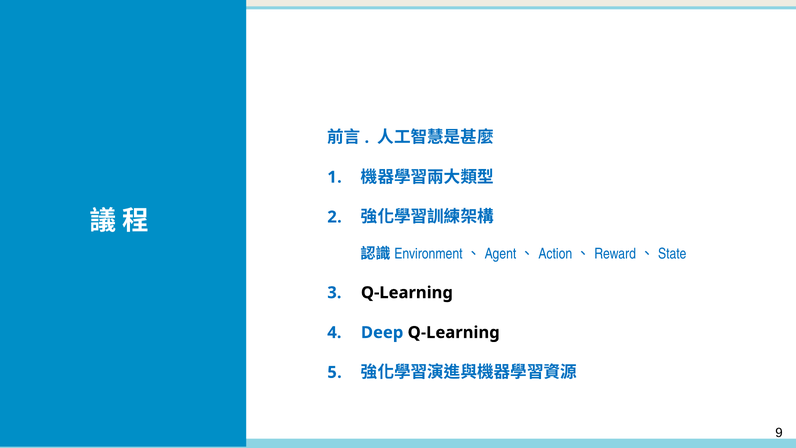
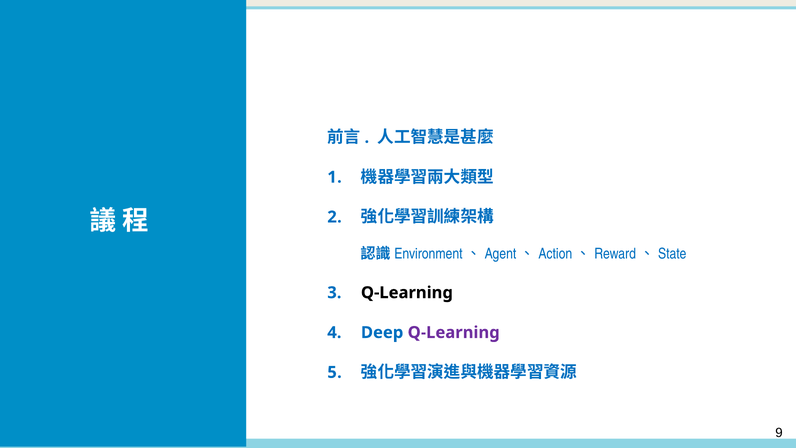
Q-Learning at (454, 332) colour: black -> purple
